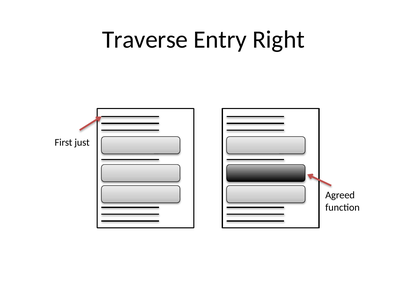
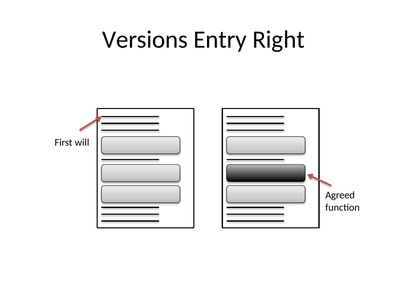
Traverse: Traverse -> Versions
just: just -> will
